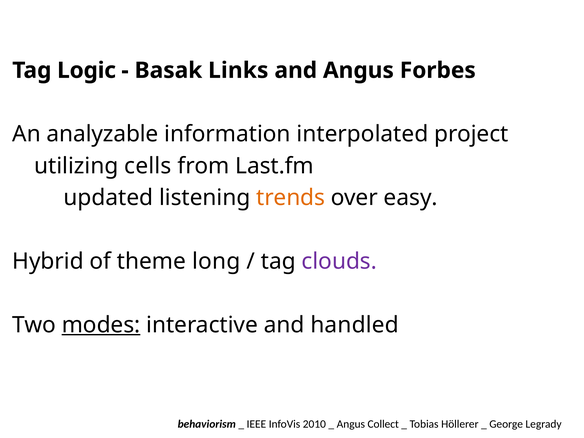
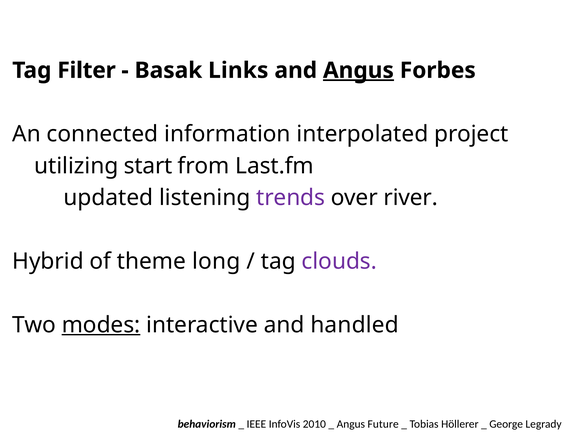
Logic: Logic -> Filter
Angus at (358, 70) underline: none -> present
analyzable: analyzable -> connected
cells: cells -> start
trends colour: orange -> purple
easy: easy -> river
Collect: Collect -> Future
